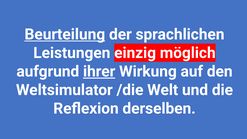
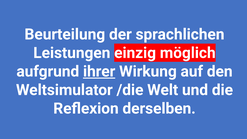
Beurteilung underline: present -> none
